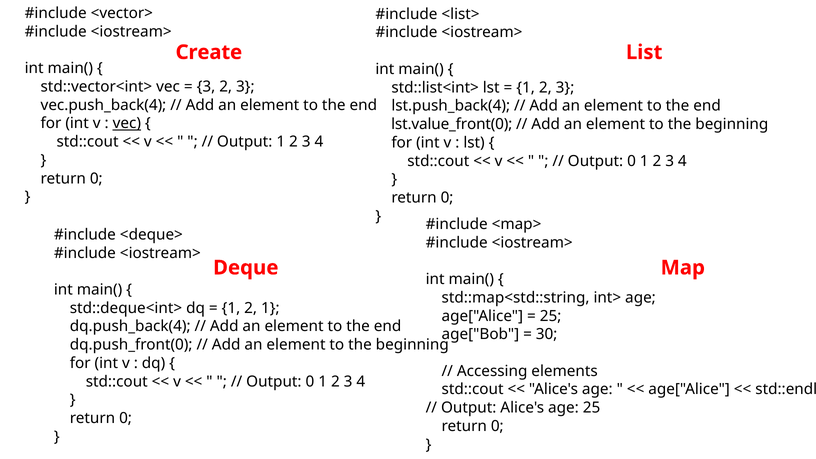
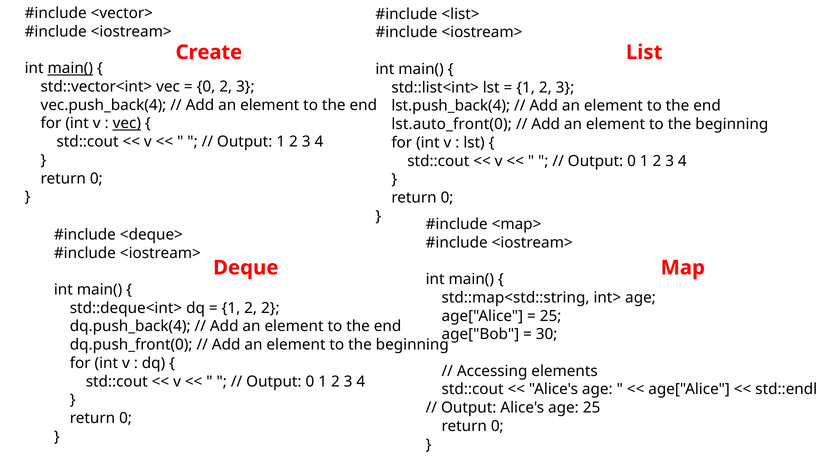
main( at (70, 68) underline: none -> present
3 at (206, 87): 3 -> 0
lst.value_front(0: lst.value_front(0 -> lst.auto_front(0
2 1: 1 -> 2
